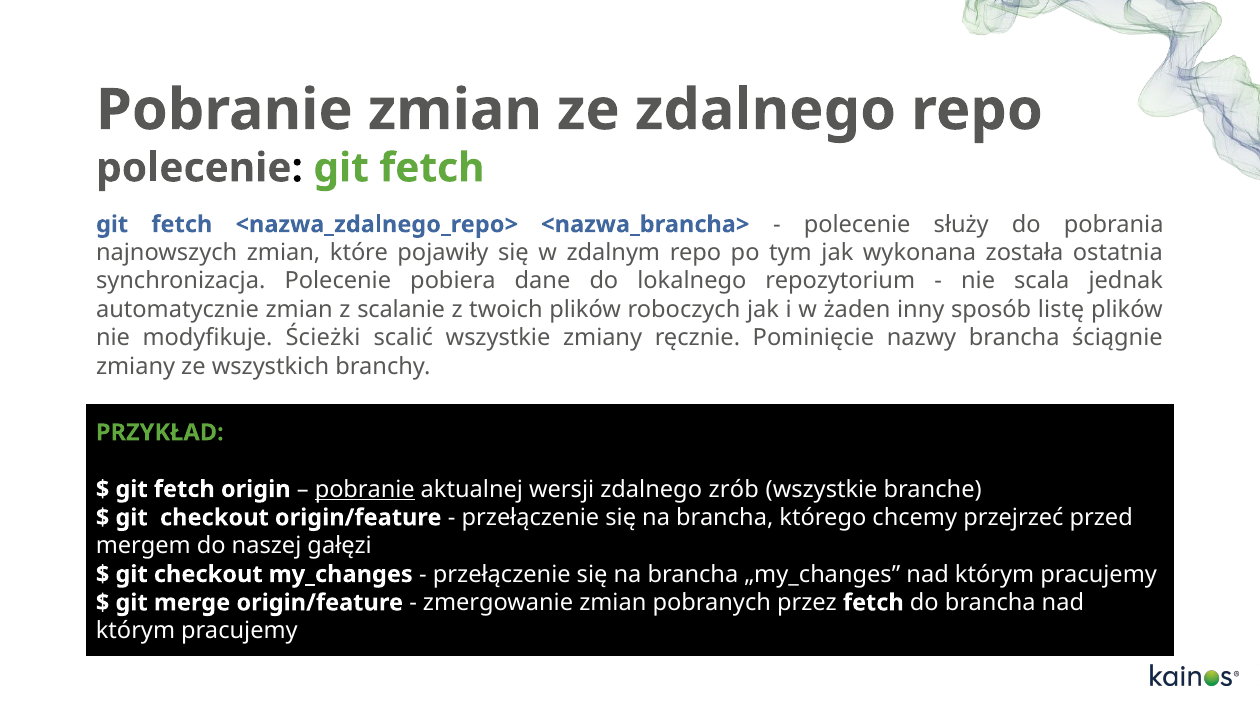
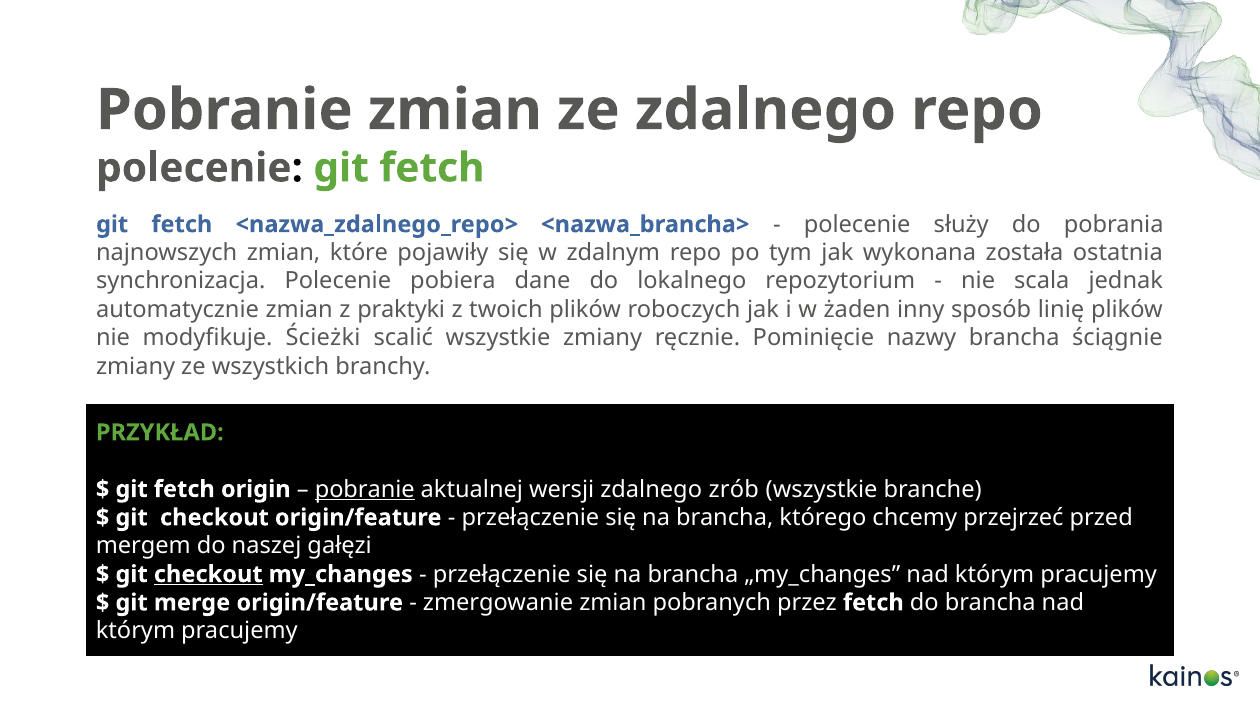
scalanie: scalanie -> praktyki
listę: listę -> linię
checkout at (208, 574) underline: none -> present
